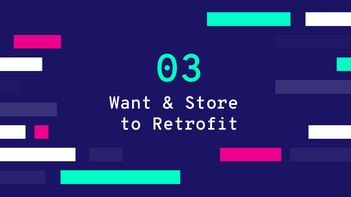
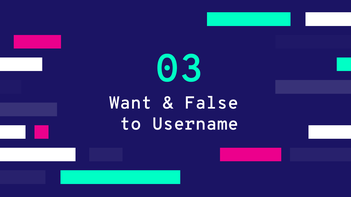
Store: Store -> False
Retrofit: Retrofit -> Username
